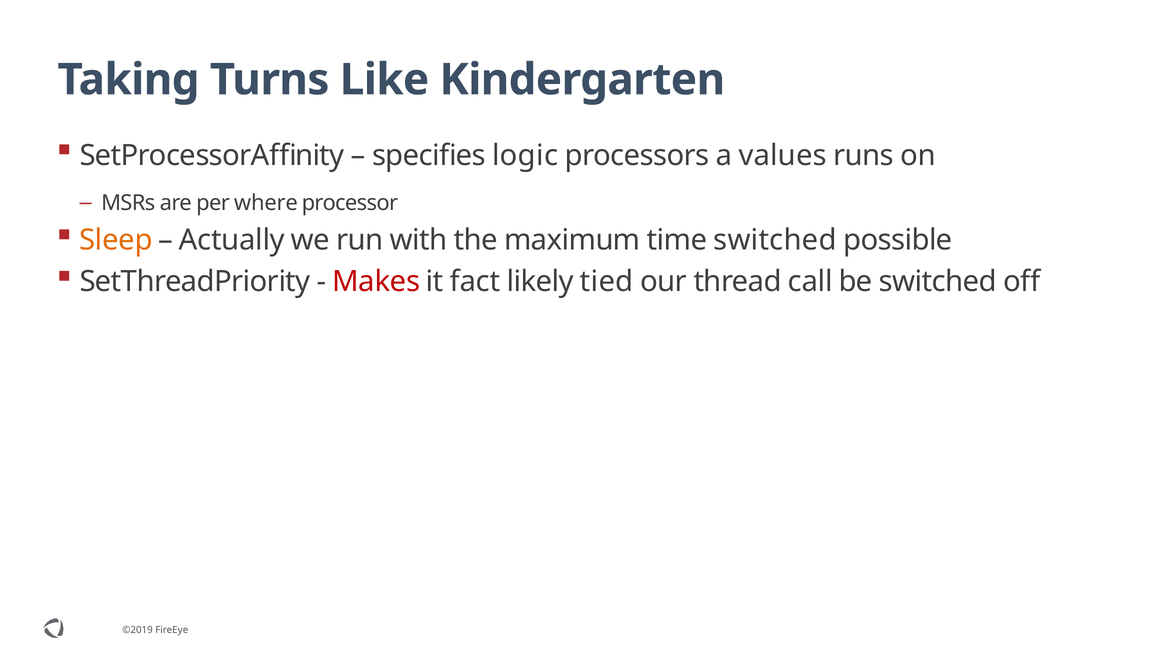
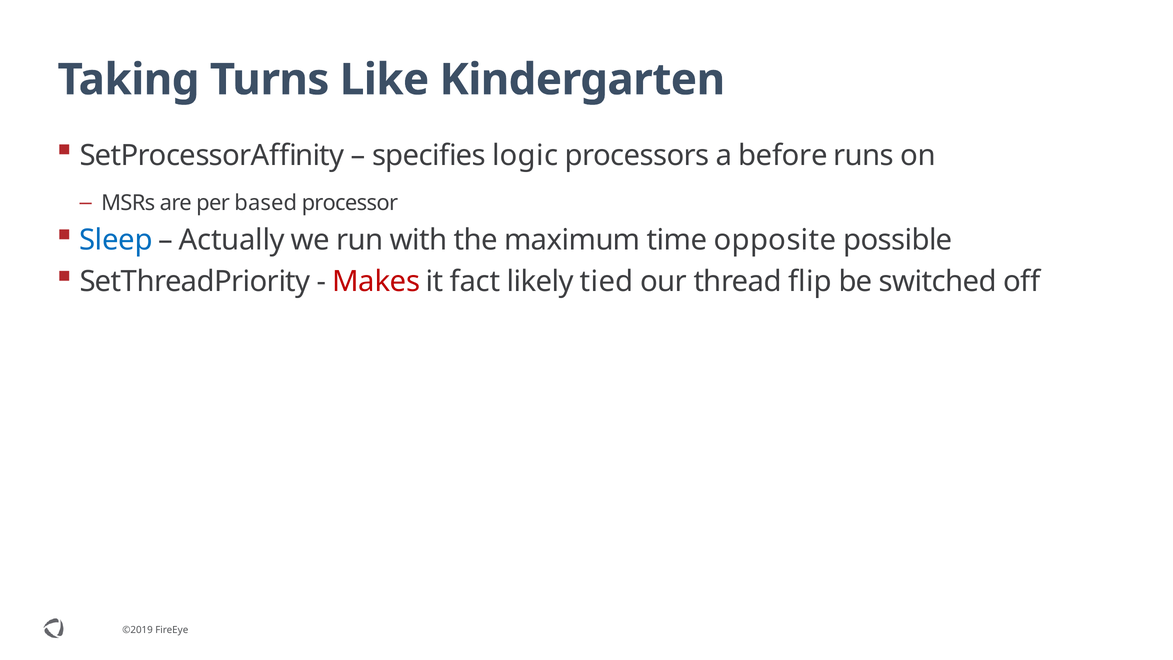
values: values -> before
where: where -> based
Sleep colour: orange -> blue
time switched: switched -> opposite
call: call -> flip
